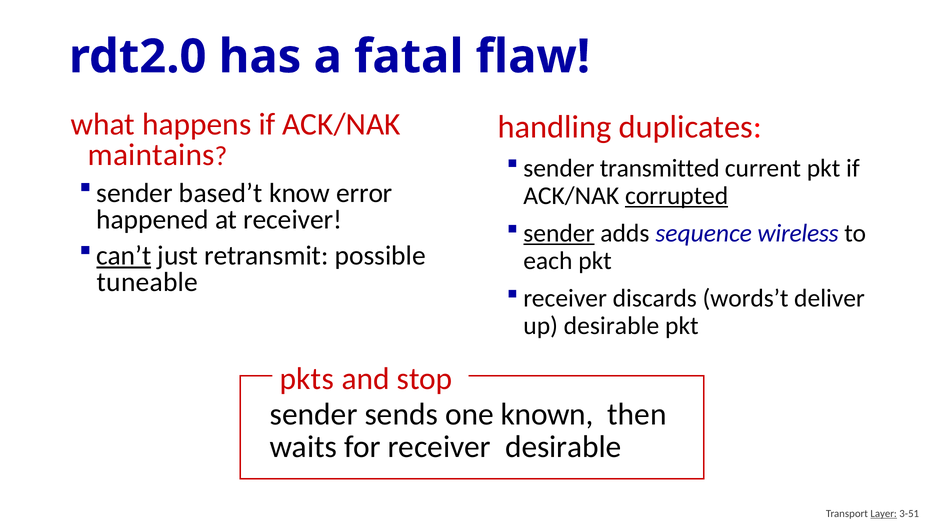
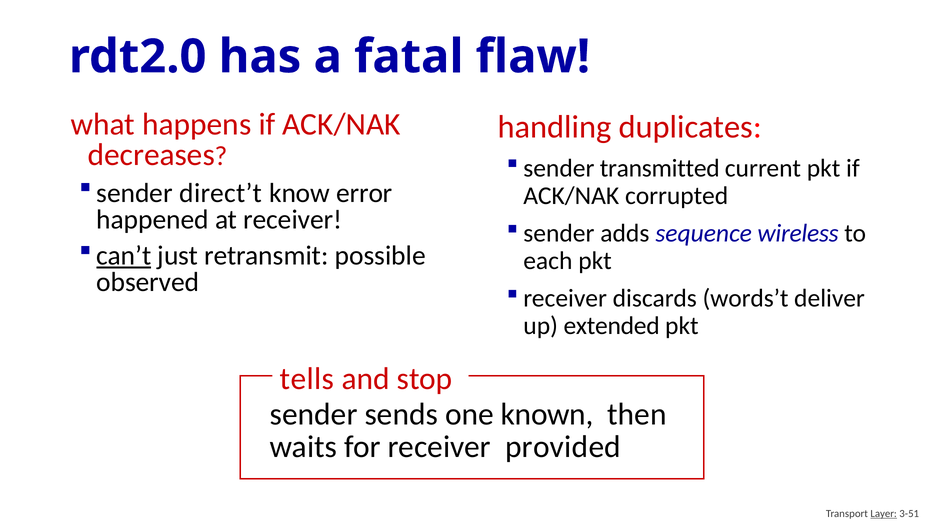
maintains: maintains -> decreases
based’t: based’t -> direct’t
corrupted underline: present -> none
sender at (559, 233) underline: present -> none
tuneable: tuneable -> observed
up desirable: desirable -> extended
pkts: pkts -> tells
receiver desirable: desirable -> provided
